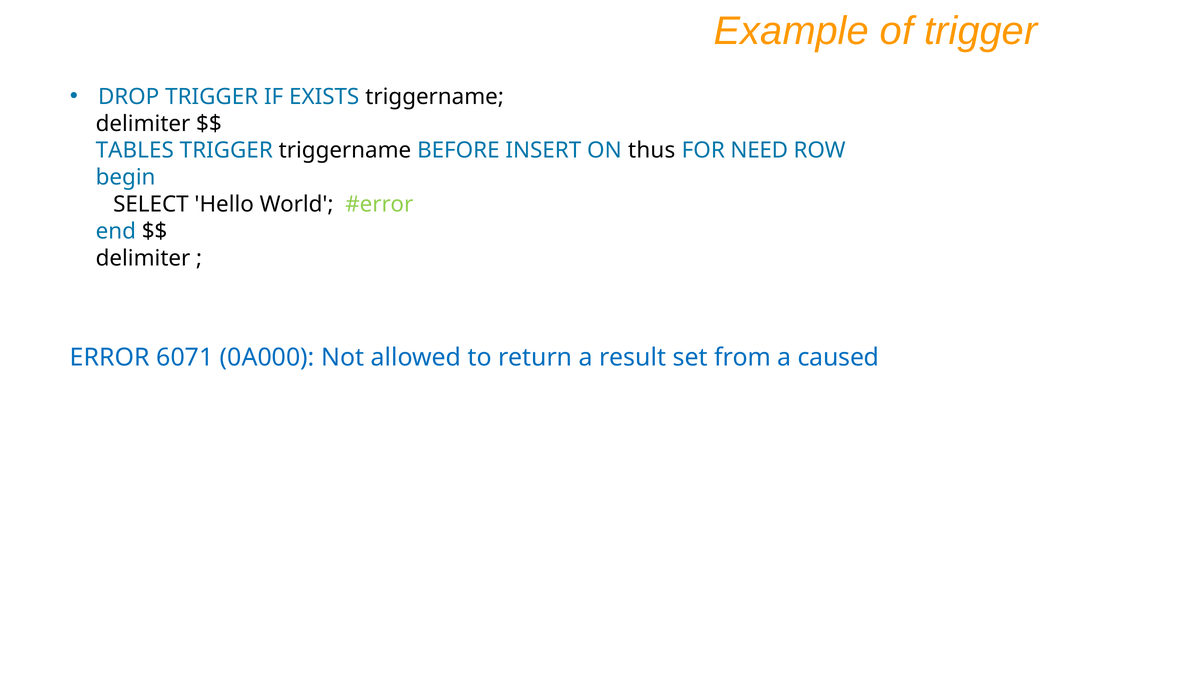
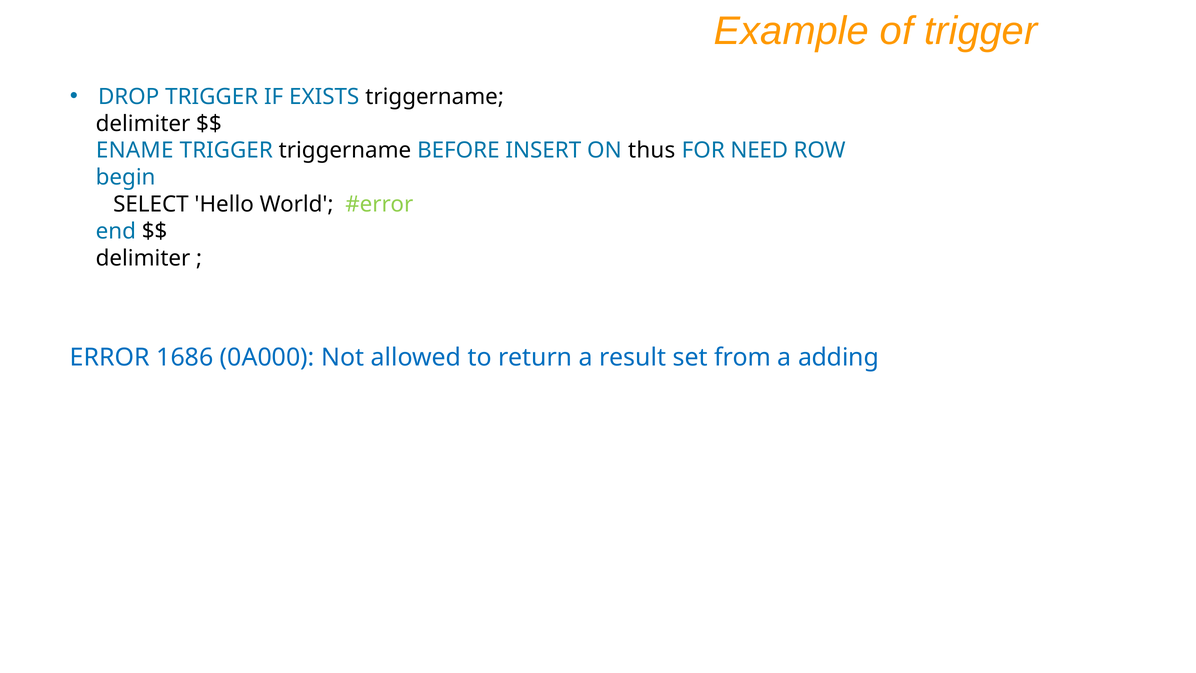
TABLES: TABLES -> ENAME
6071: 6071 -> 1686
caused: caused -> adding
